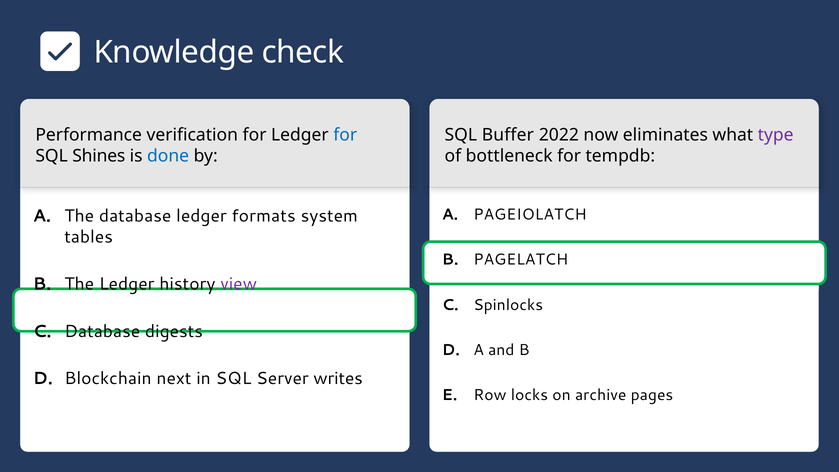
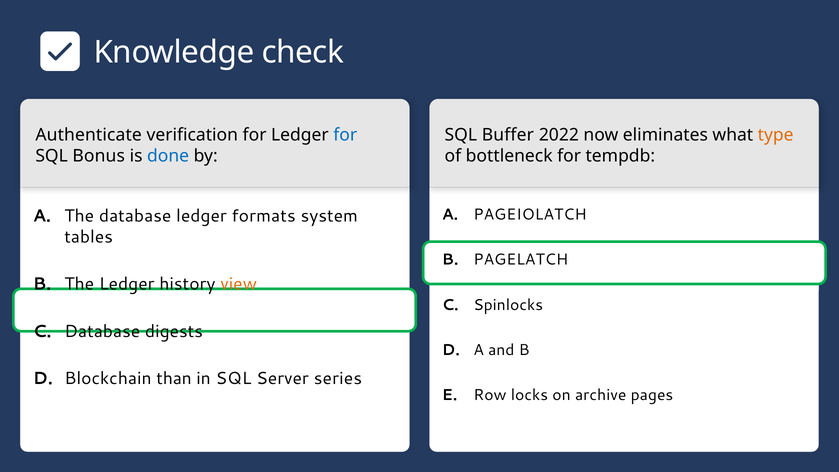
Performance: Performance -> Authenticate
type colour: purple -> orange
Shines: Shines -> Bonus
view colour: purple -> orange
next: next -> than
writes: writes -> series
